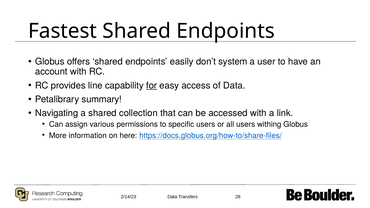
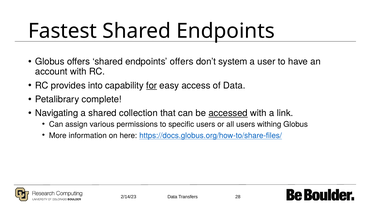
endpoints easily: easily -> offers
line: line -> into
summary: summary -> complete
accessed underline: none -> present
